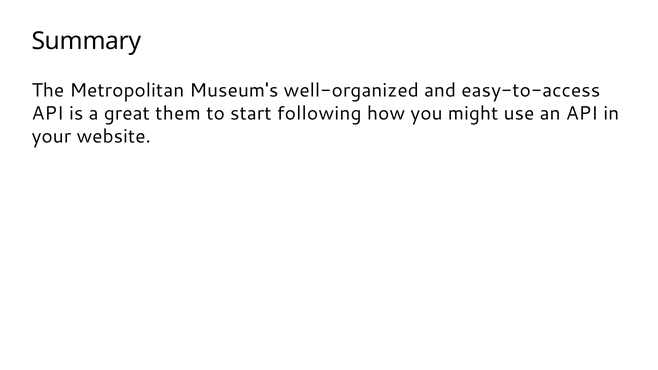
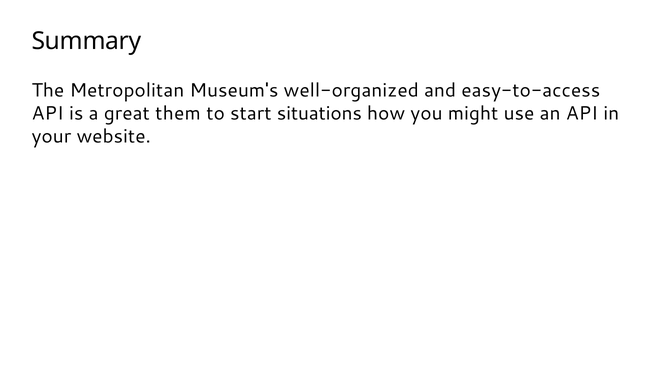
following: following -> situations
